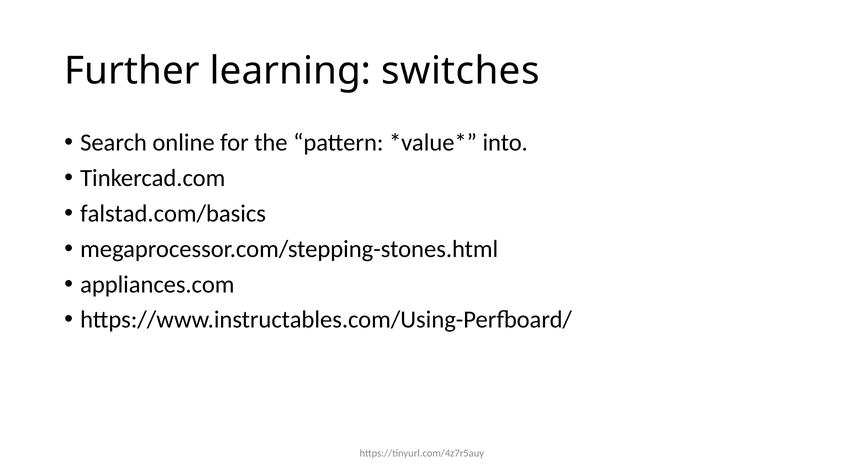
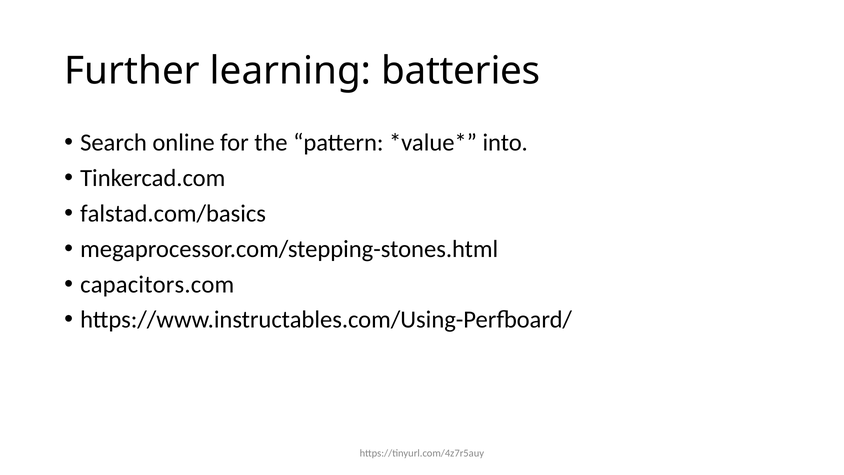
switches: switches -> batteries
appliances.com: appliances.com -> capacitors.com
